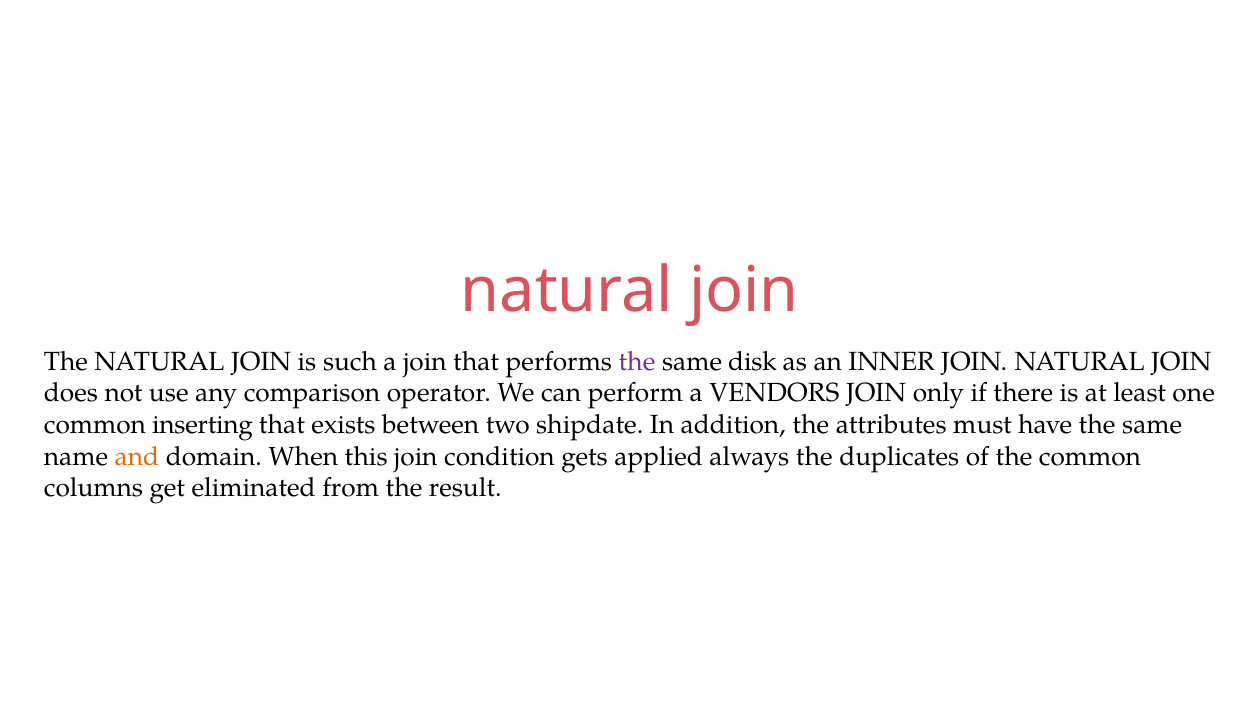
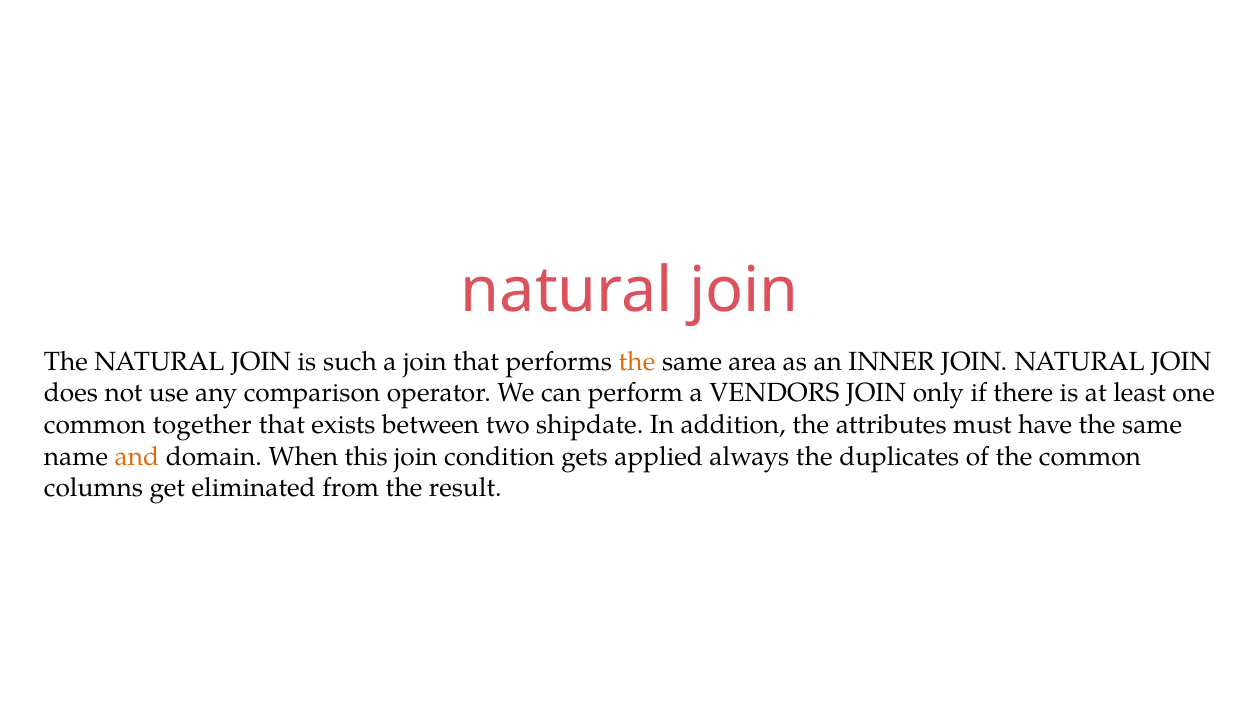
the at (637, 362) colour: purple -> orange
disk: disk -> area
inserting: inserting -> together
